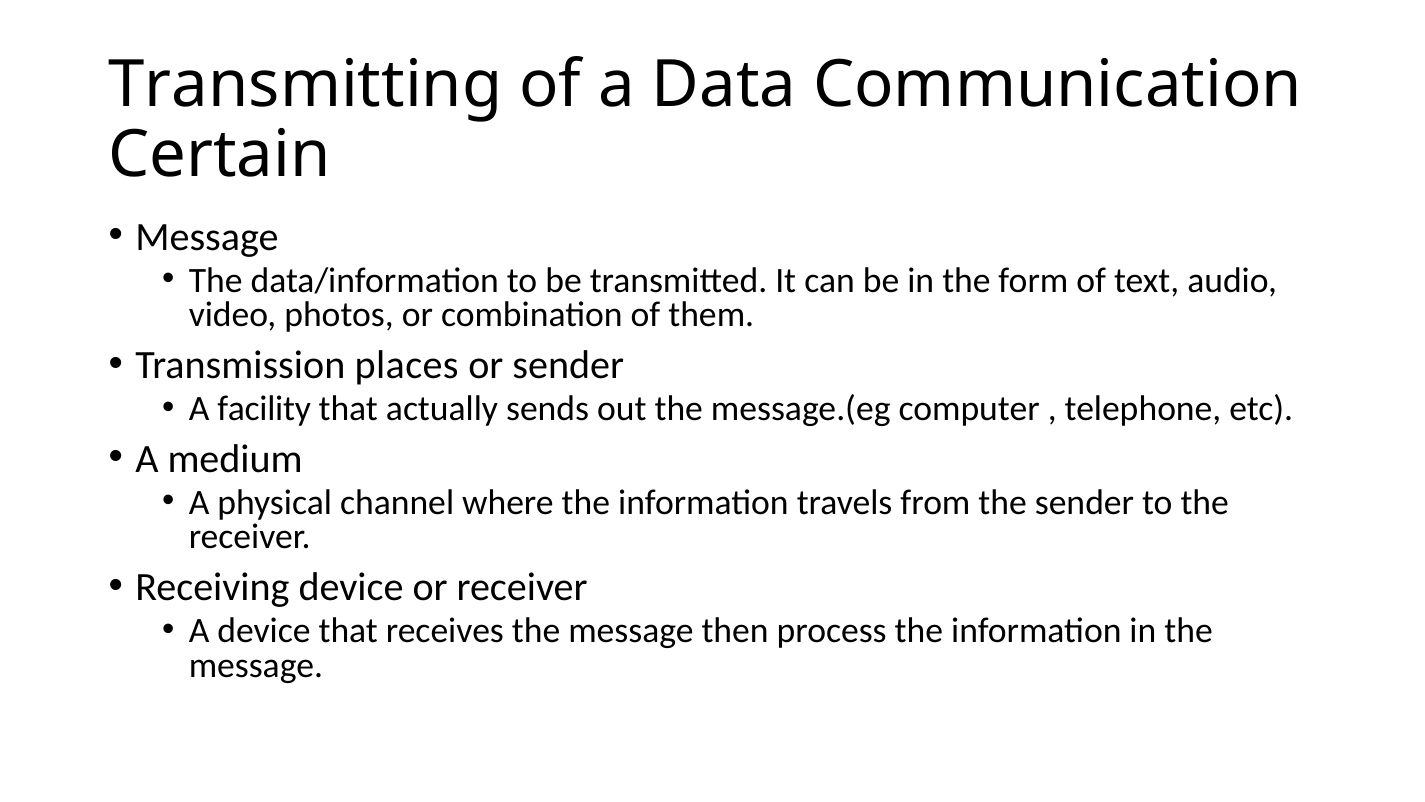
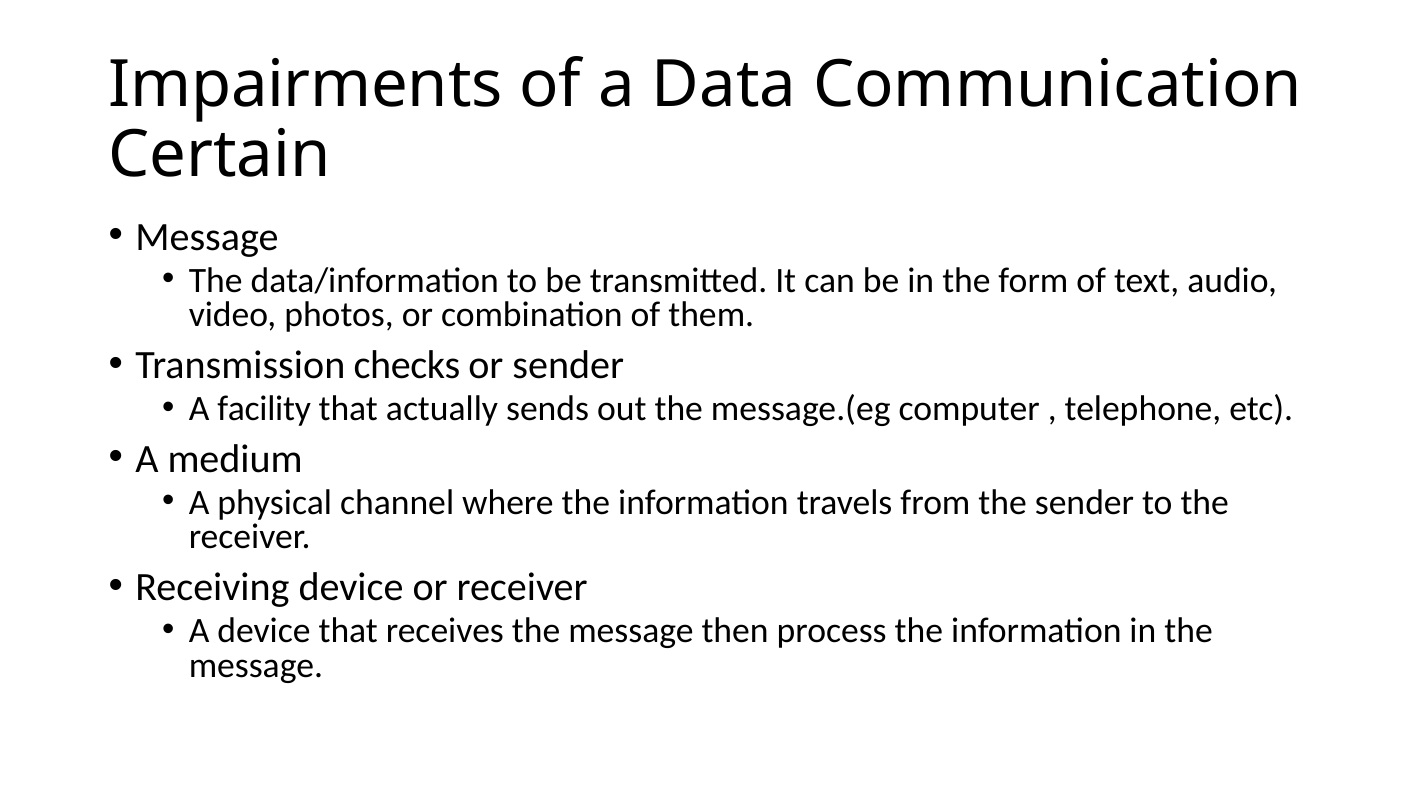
Transmitting: Transmitting -> Impairments
places: places -> checks
